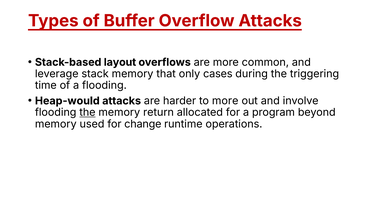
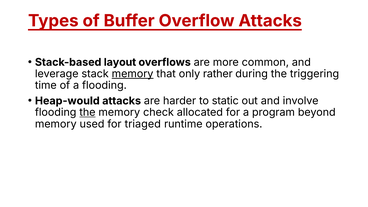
memory at (133, 74) underline: none -> present
cases: cases -> rather
to more: more -> static
return: return -> check
change: change -> triaged
